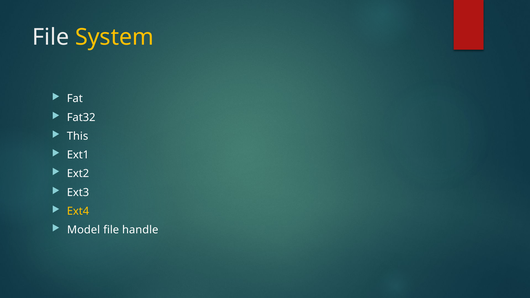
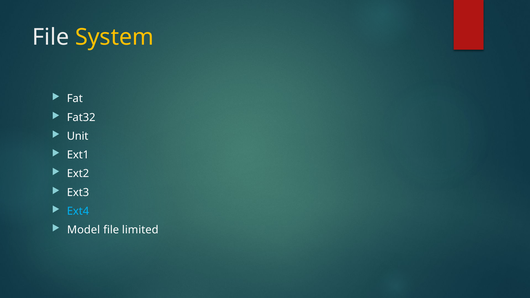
This: This -> Unit
Ext4 colour: yellow -> light blue
handle: handle -> limited
